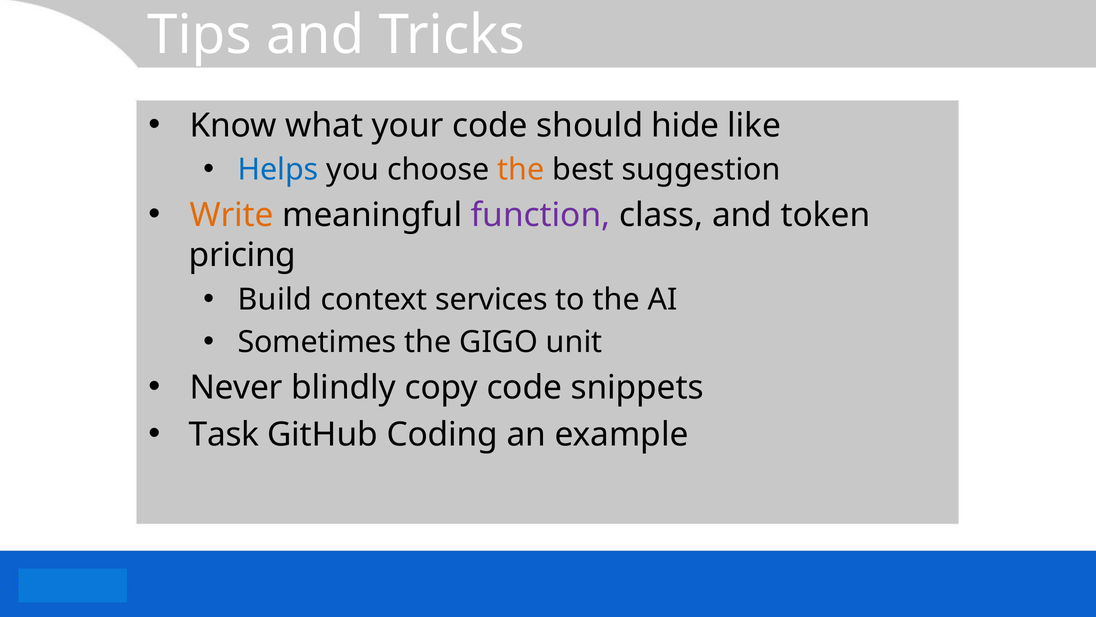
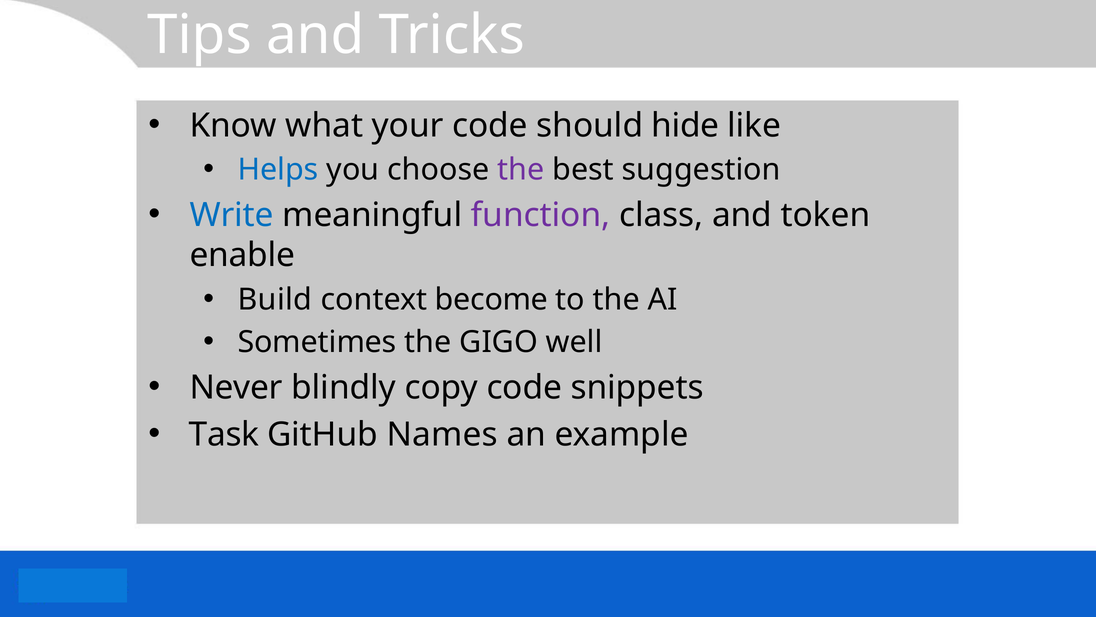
the at (521, 170) colour: orange -> purple
Write colour: orange -> blue
pricing: pricing -> enable
services: services -> become
unit: unit -> well
Coding: Coding -> Names
